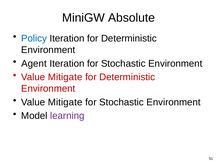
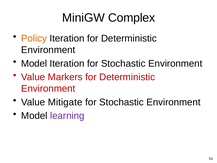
Absolute: Absolute -> Complex
Policy colour: blue -> orange
Agent at (34, 63): Agent -> Model
Mitigate at (65, 77): Mitigate -> Markers
